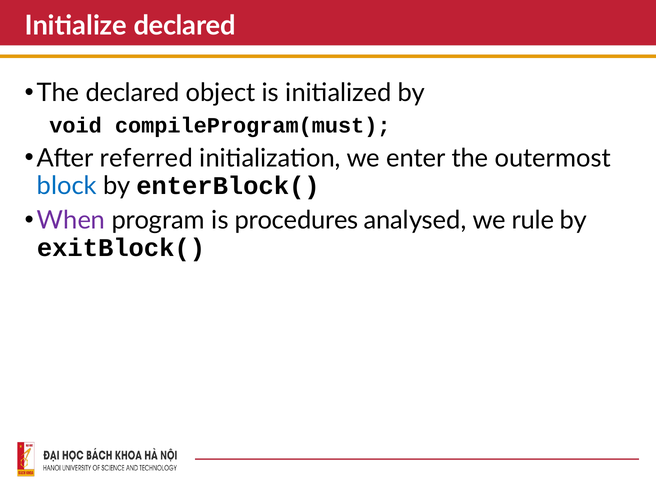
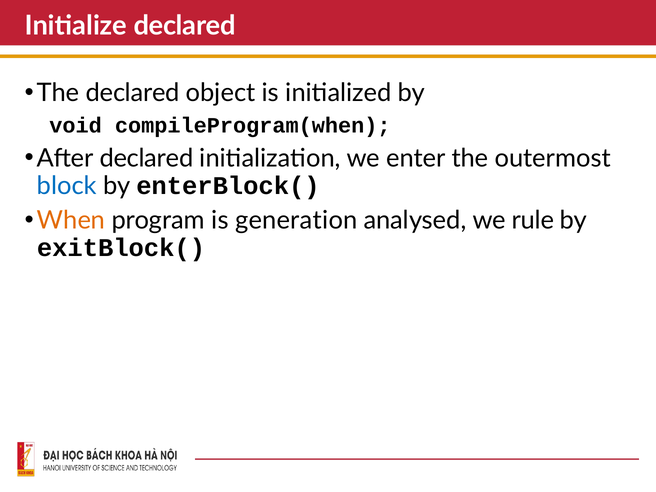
compileProgram(must: compileProgram(must -> compileProgram(when
After referred: referred -> declared
When colour: purple -> orange
procedures: procedures -> generation
